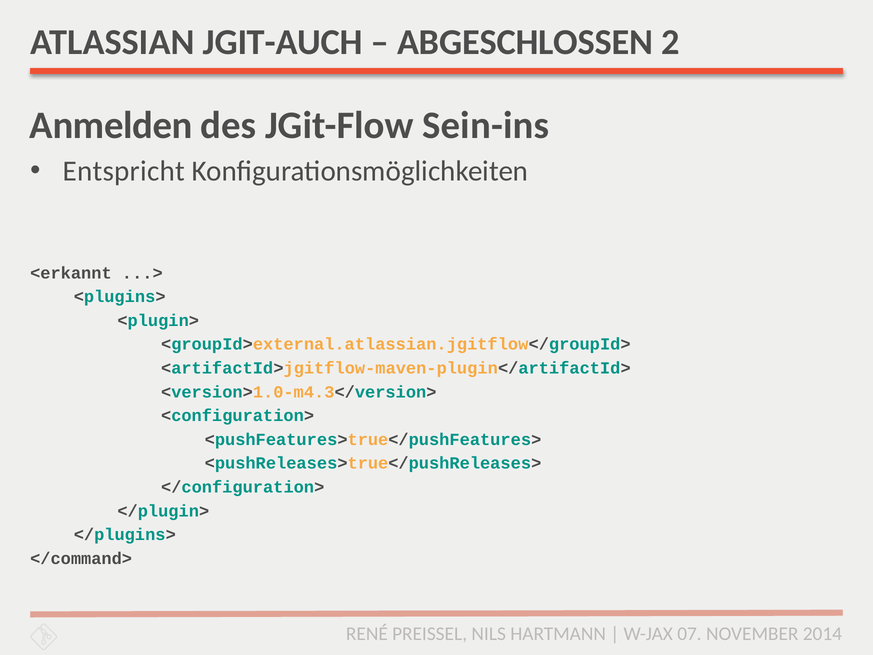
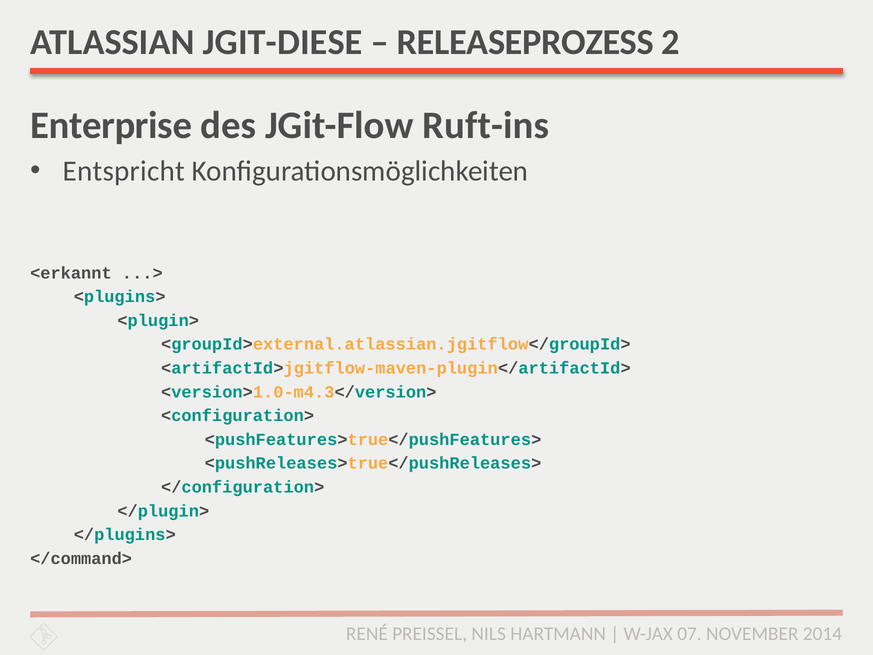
JGIT-AUCH: JGIT-AUCH -> JGIT-DIESE
ABGESCHLOSSEN: ABGESCHLOSSEN -> RELEASEPROZESS
Anmelden: Anmelden -> Enterprise
Sein-ins: Sein-ins -> Ruft-ins
